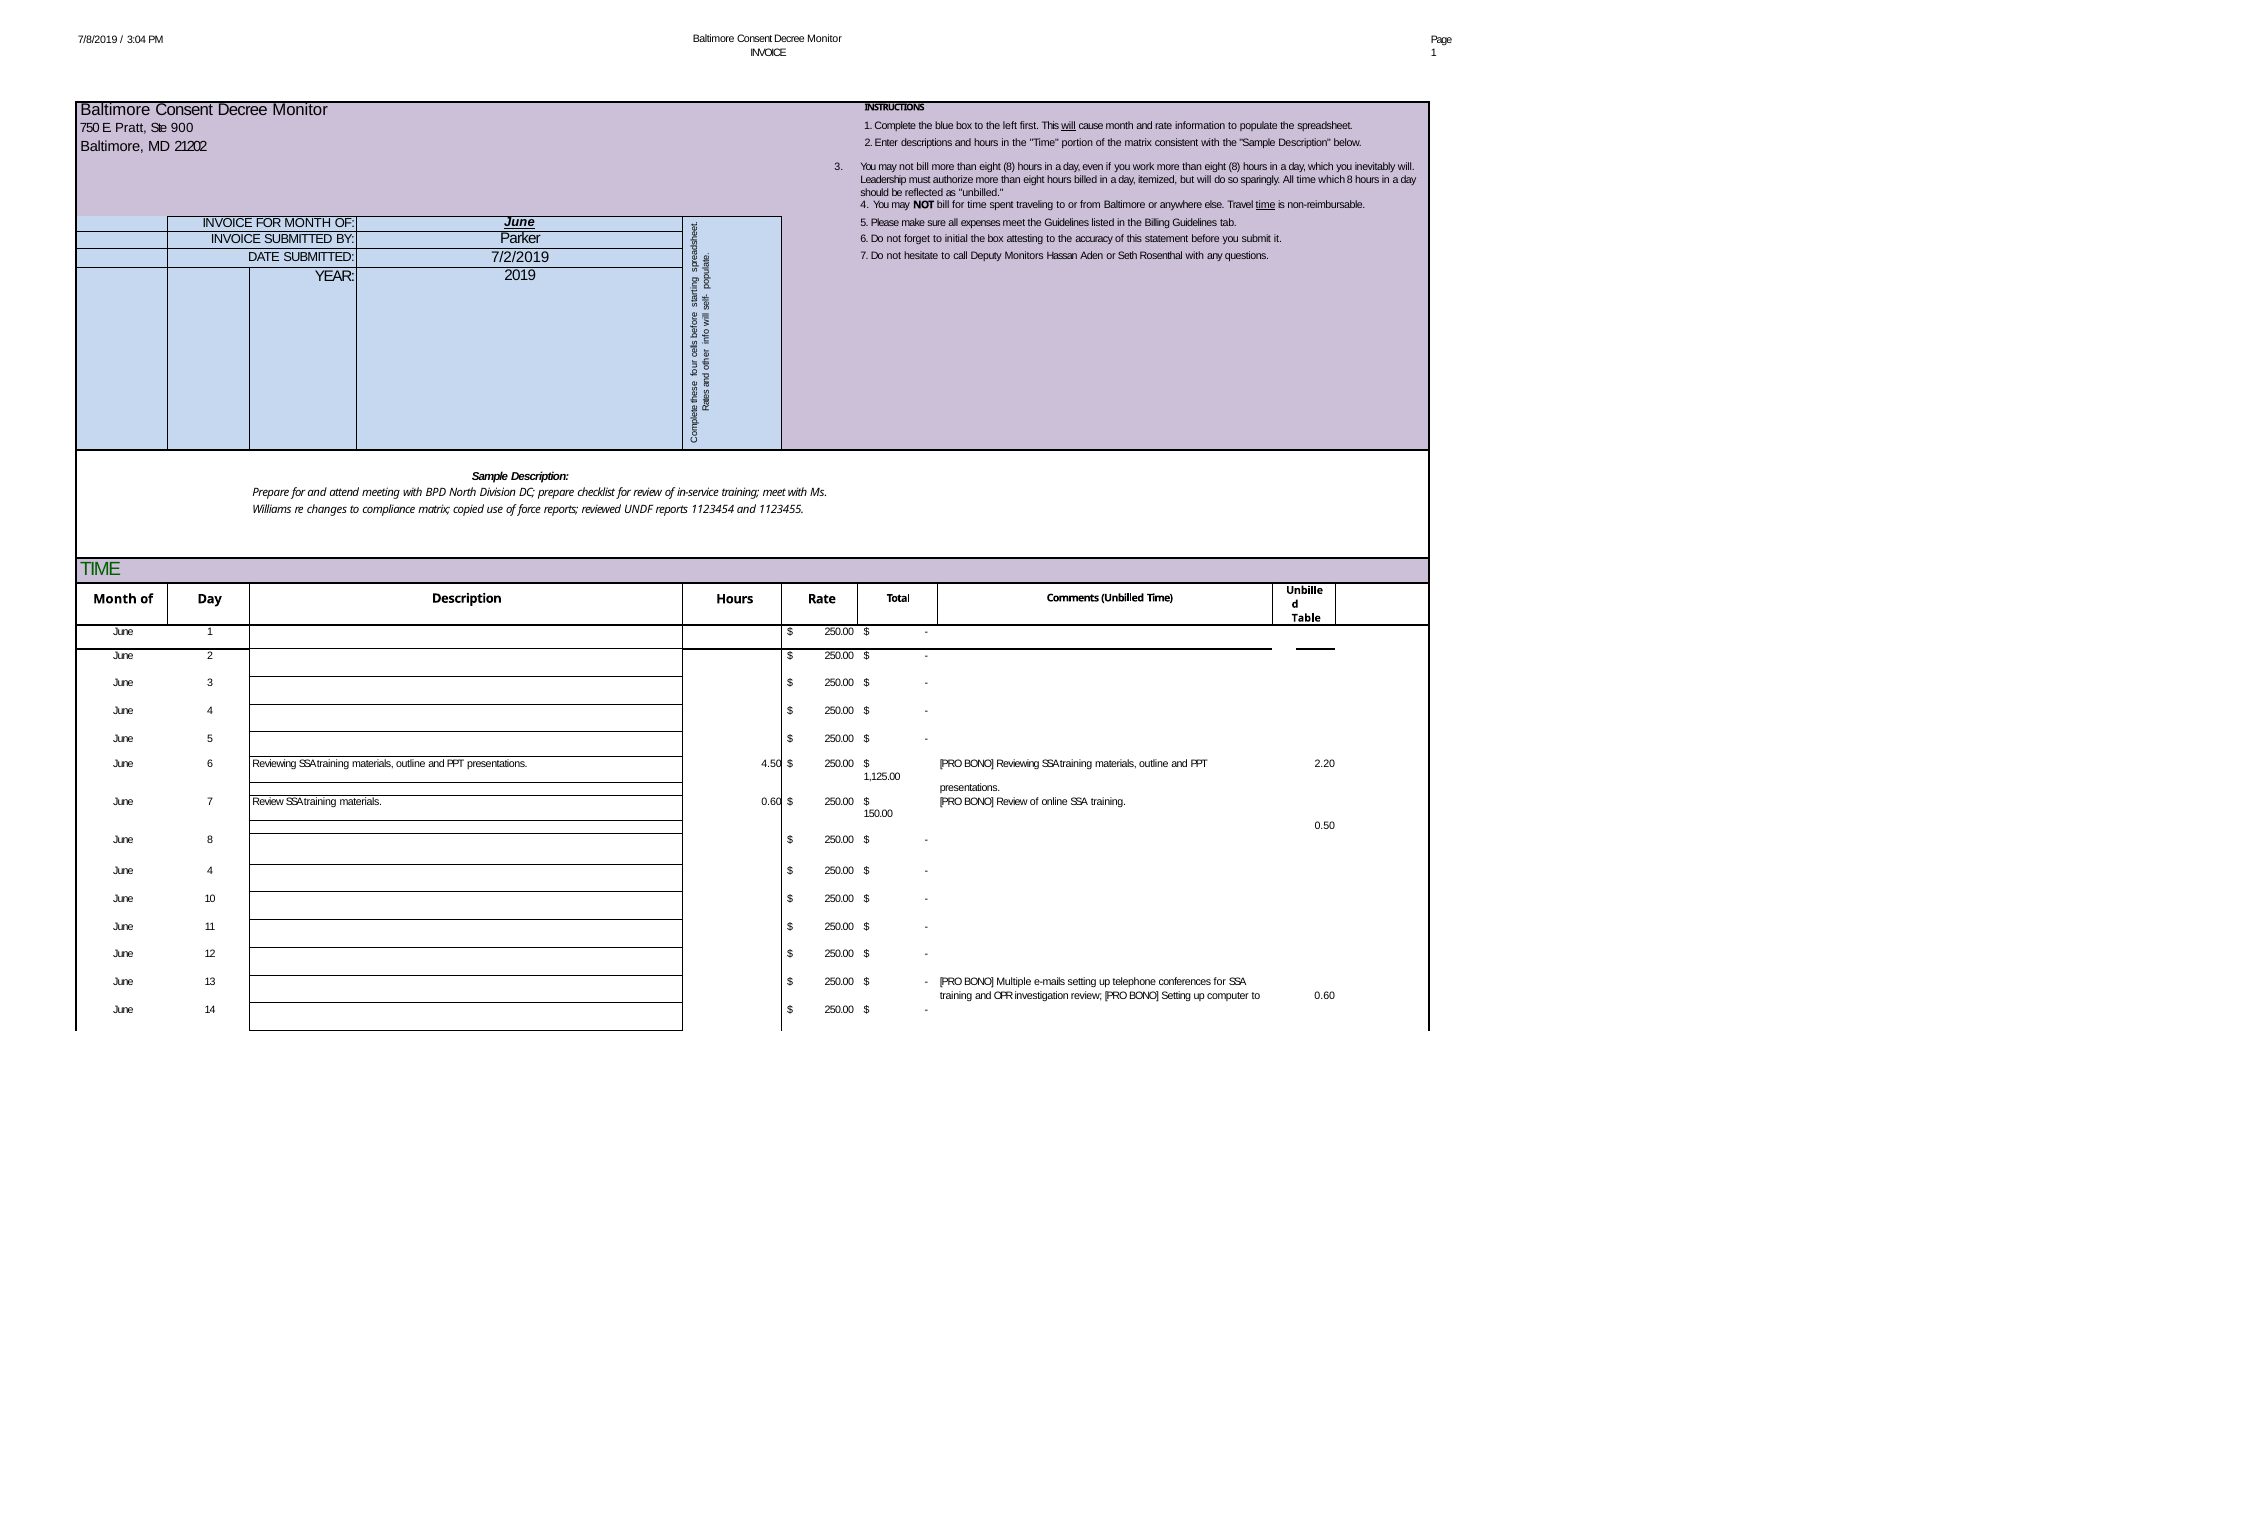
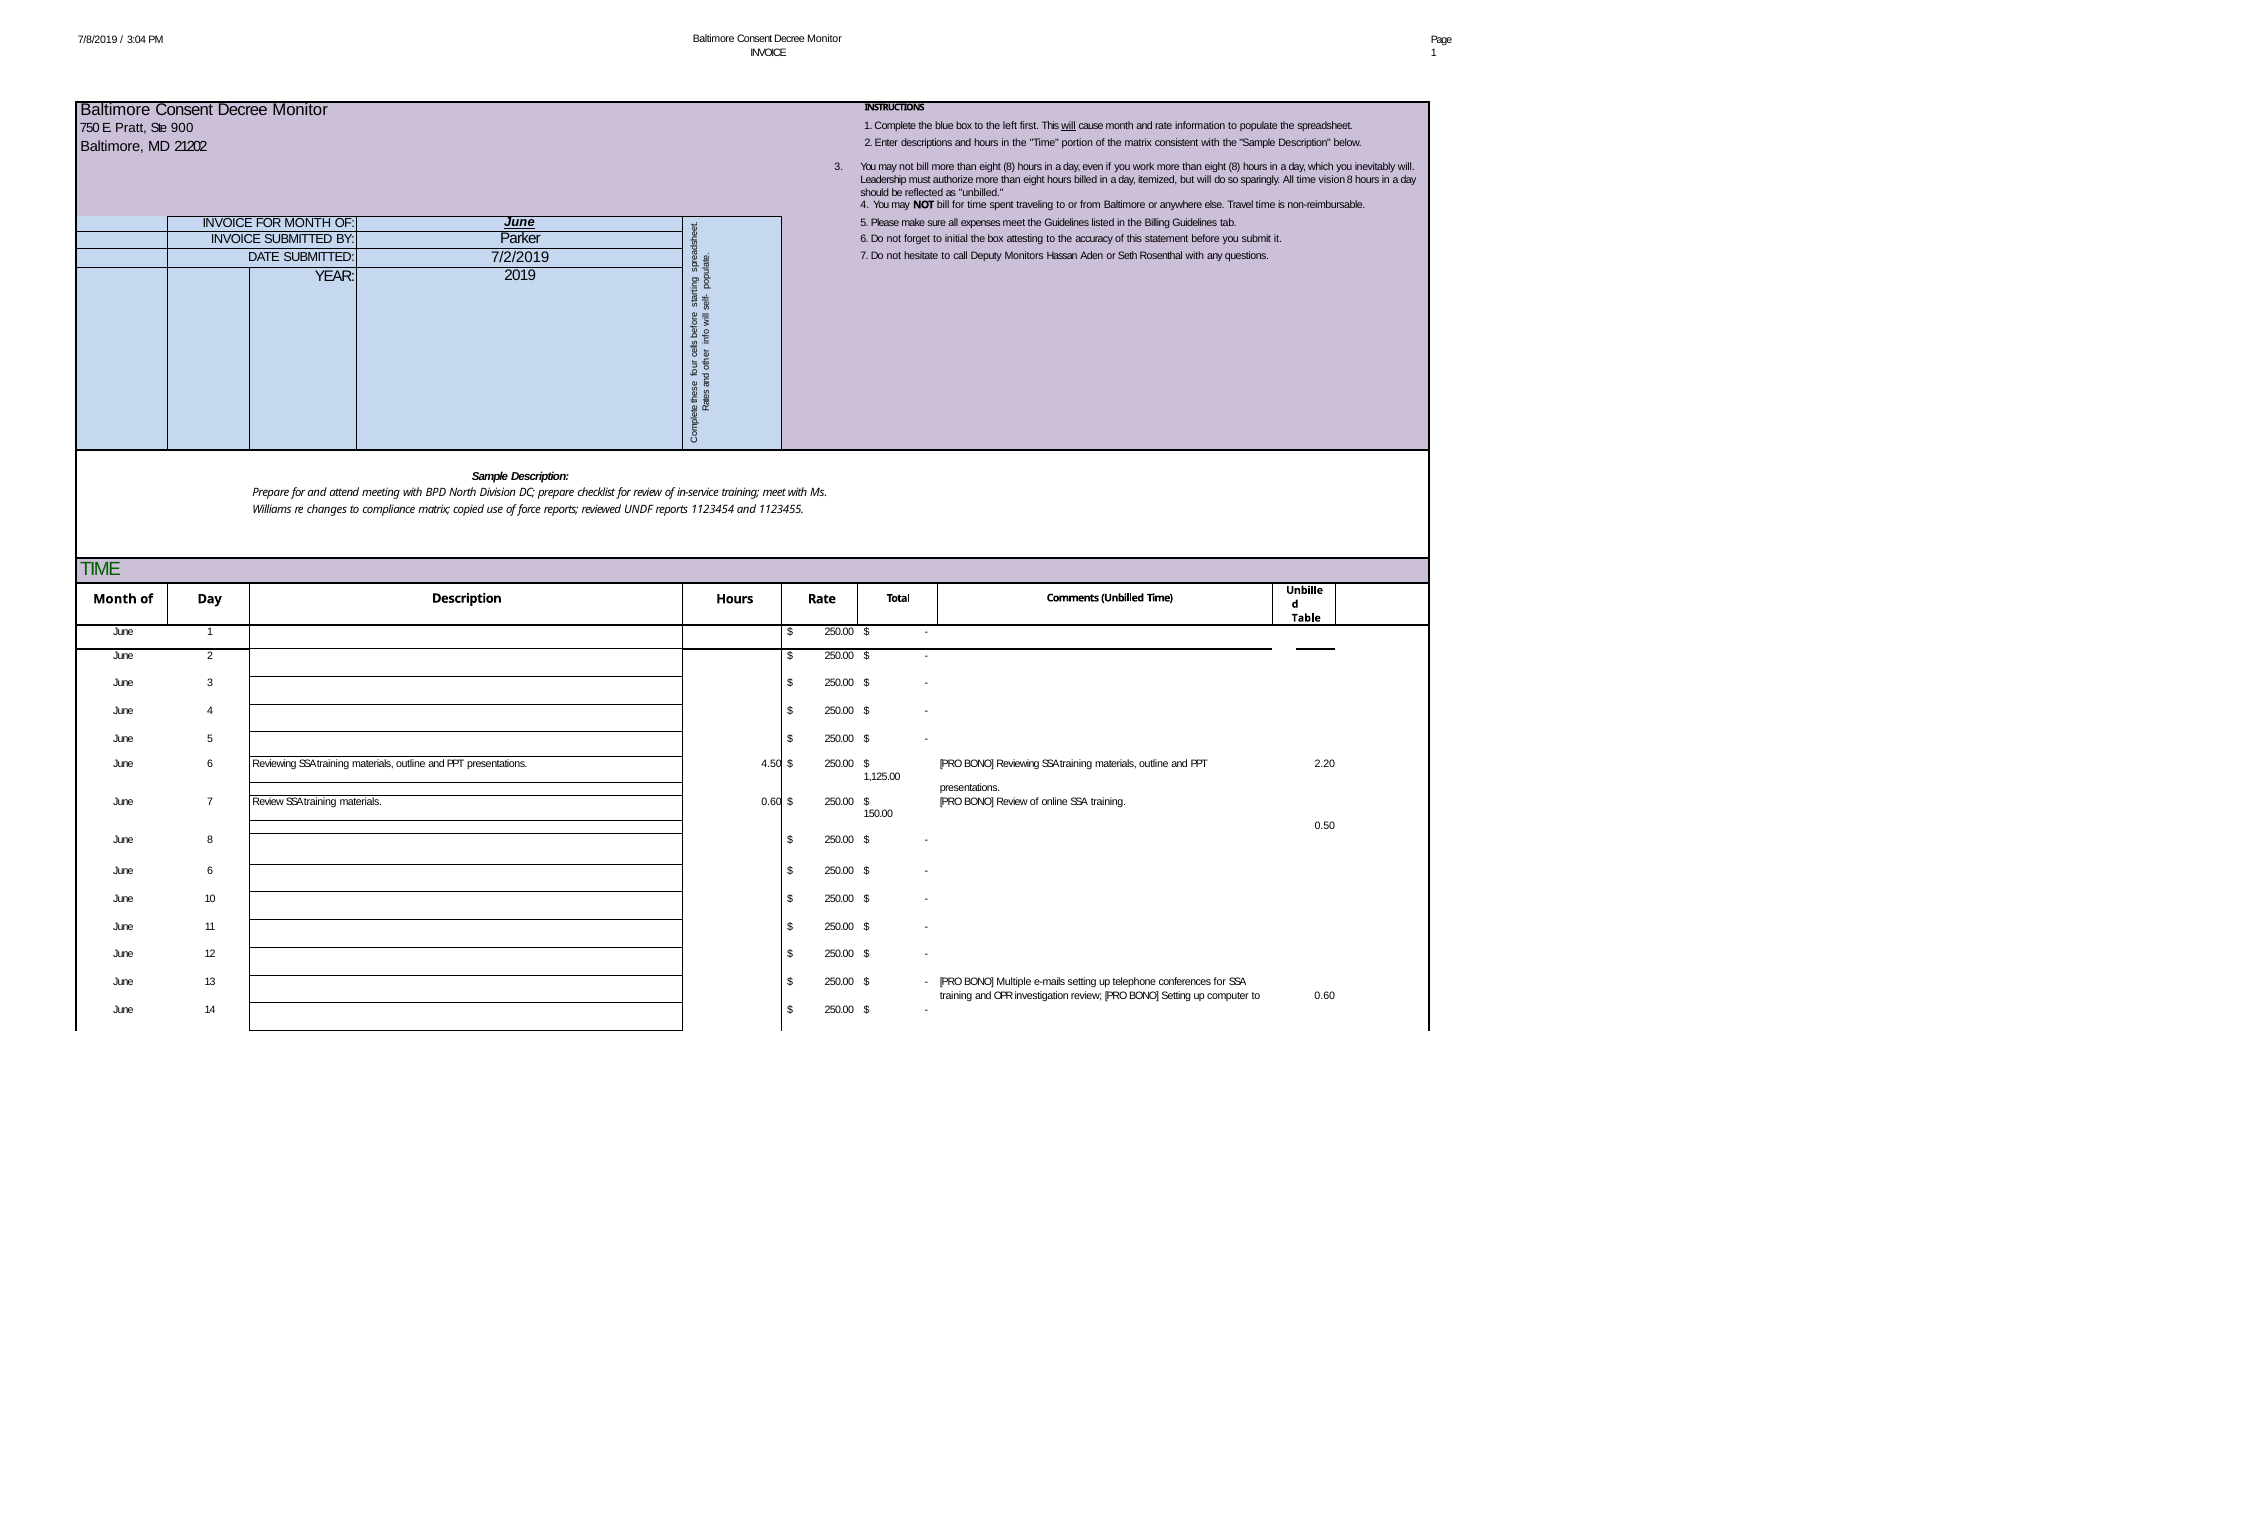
time which: which -> vision
time at (1266, 205) underline: present -> none
4 at (210, 871): 4 -> 6
